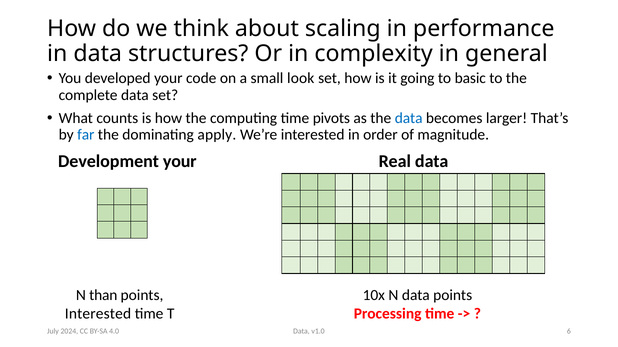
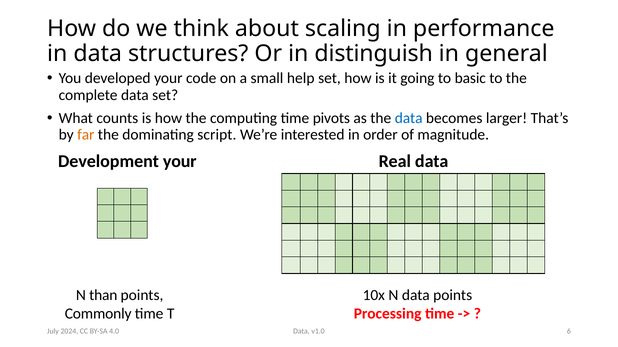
complexity: complexity -> distinguish
look: look -> help
far colour: blue -> orange
apply: apply -> script
Interested at (98, 314): Interested -> Commonly
